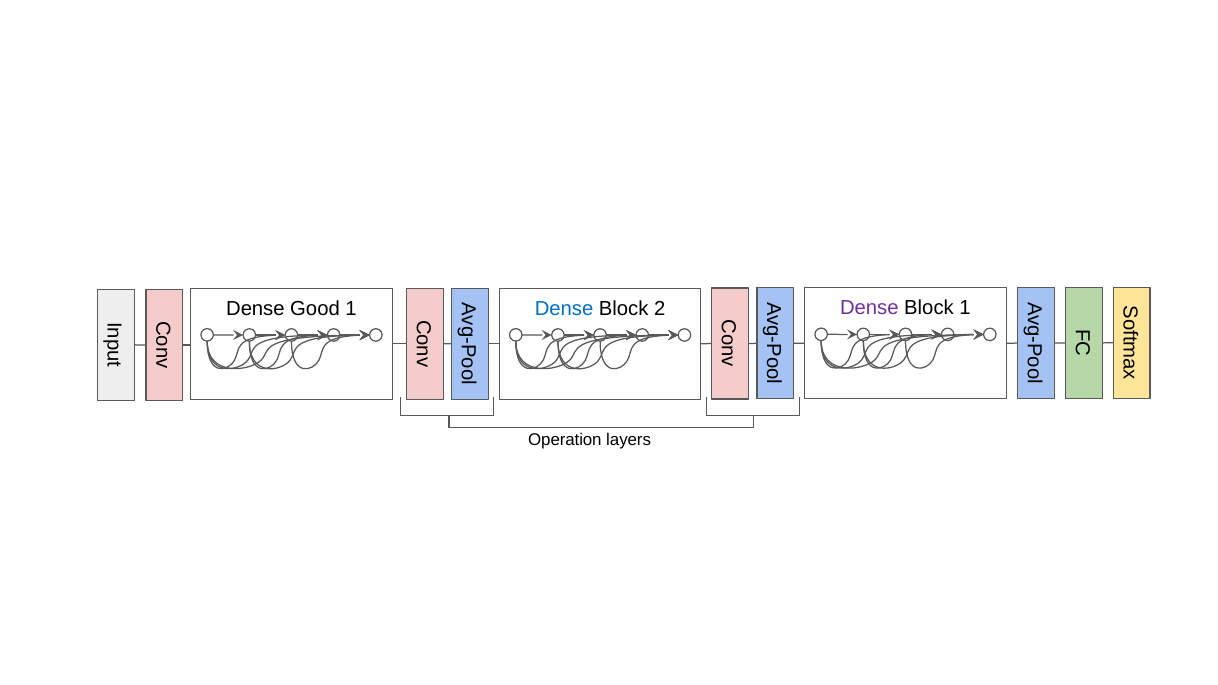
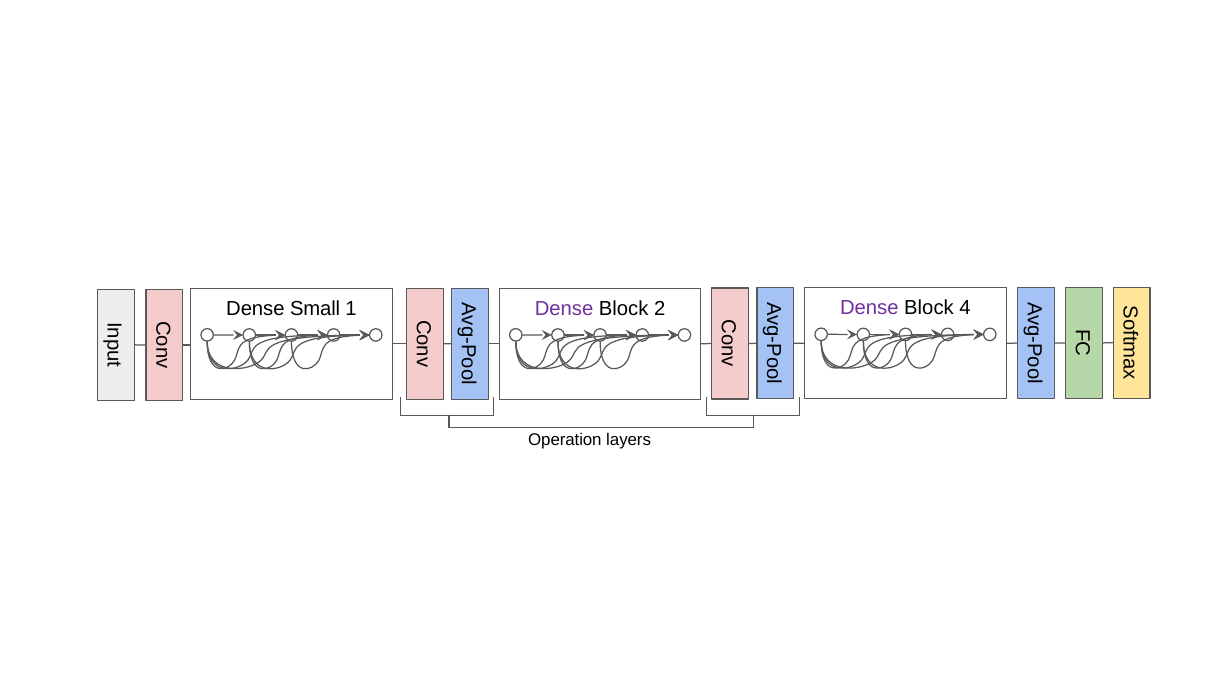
Good: Good -> Small
Dense at (564, 309) colour: blue -> purple
Block 1: 1 -> 4
